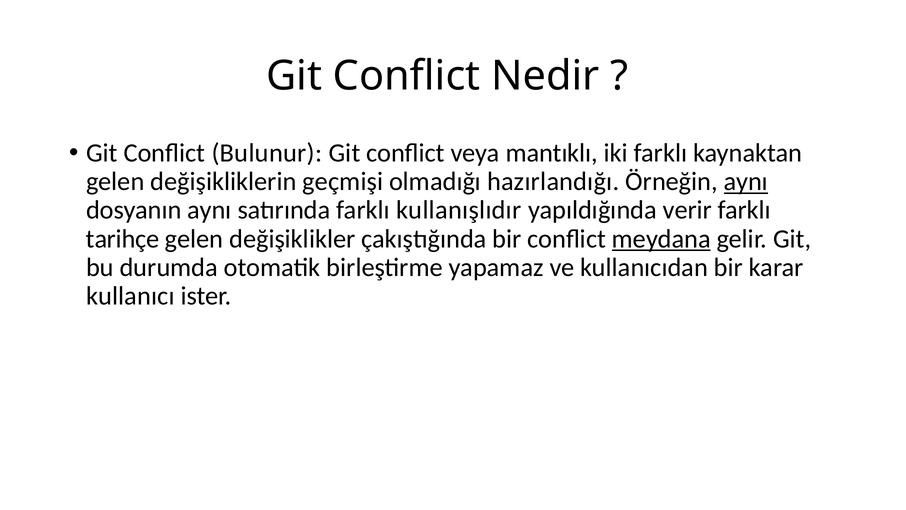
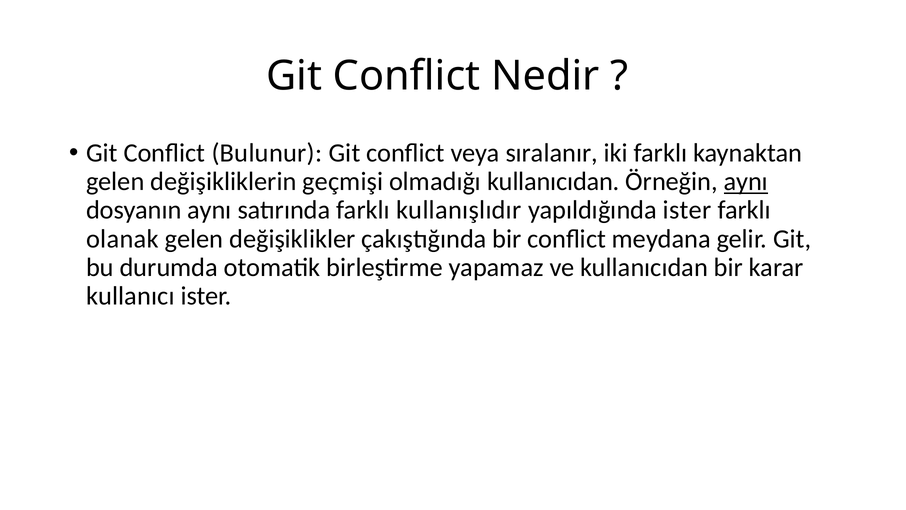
mantıklı: mantıklı -> sıralanır
olmadığı hazırlandığı: hazırlandığı -> kullanıcıdan
yapıldığında verir: verir -> ister
tarihçe: tarihçe -> olanak
meydana underline: present -> none
